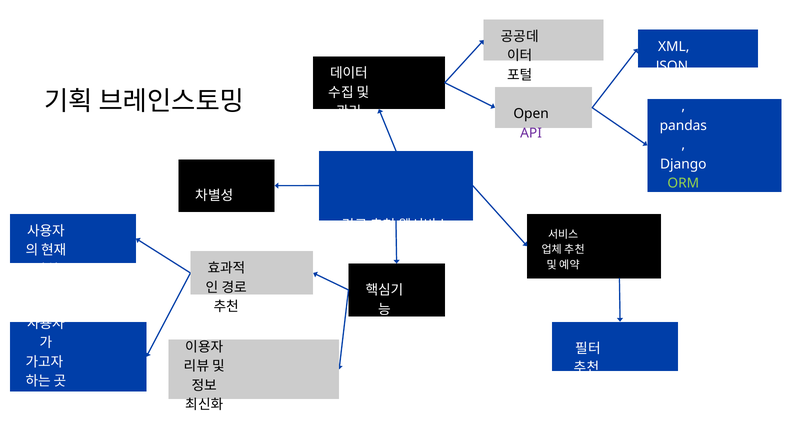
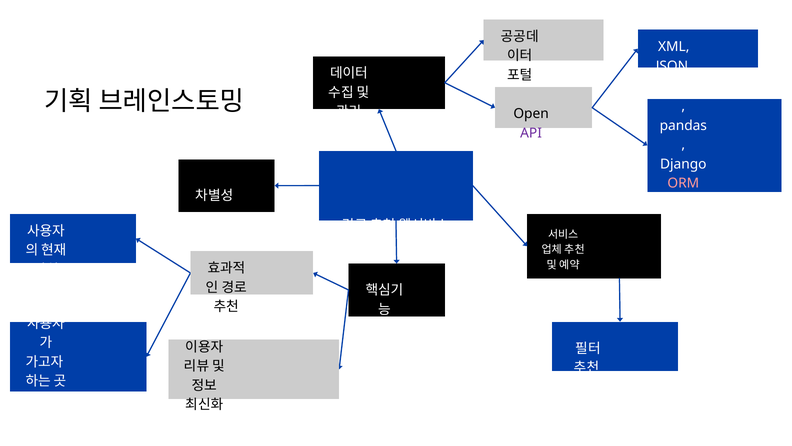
ORM colour: light green -> pink
